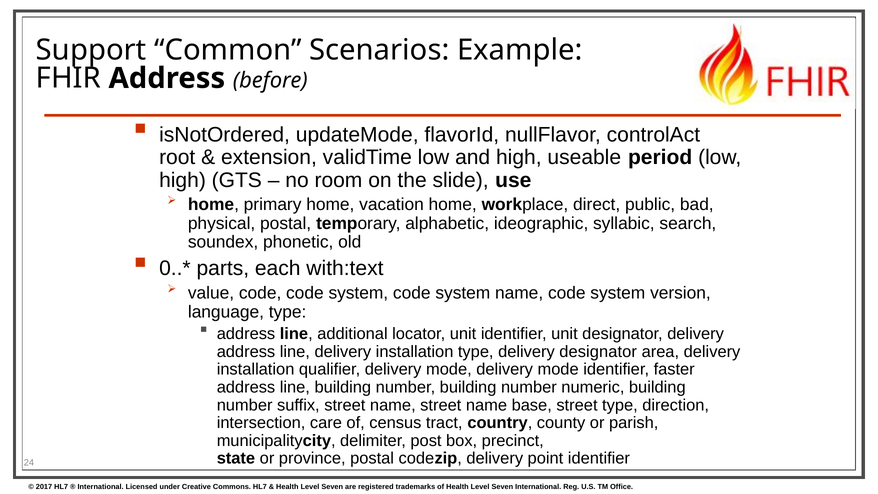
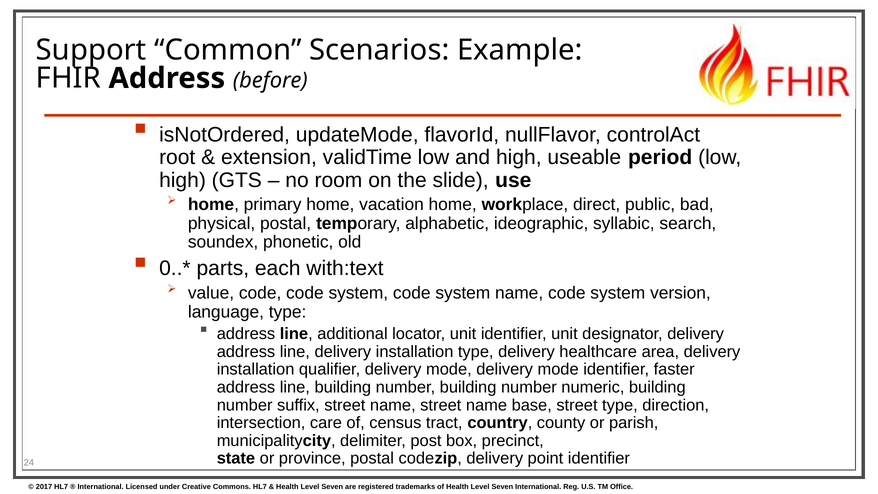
delivery designator: designator -> healthcare
